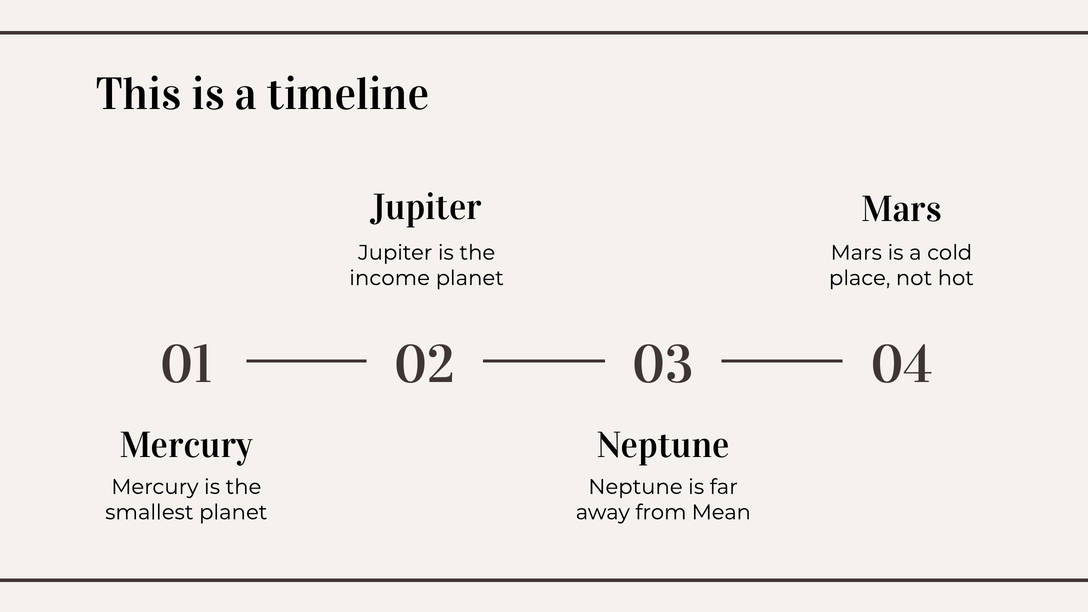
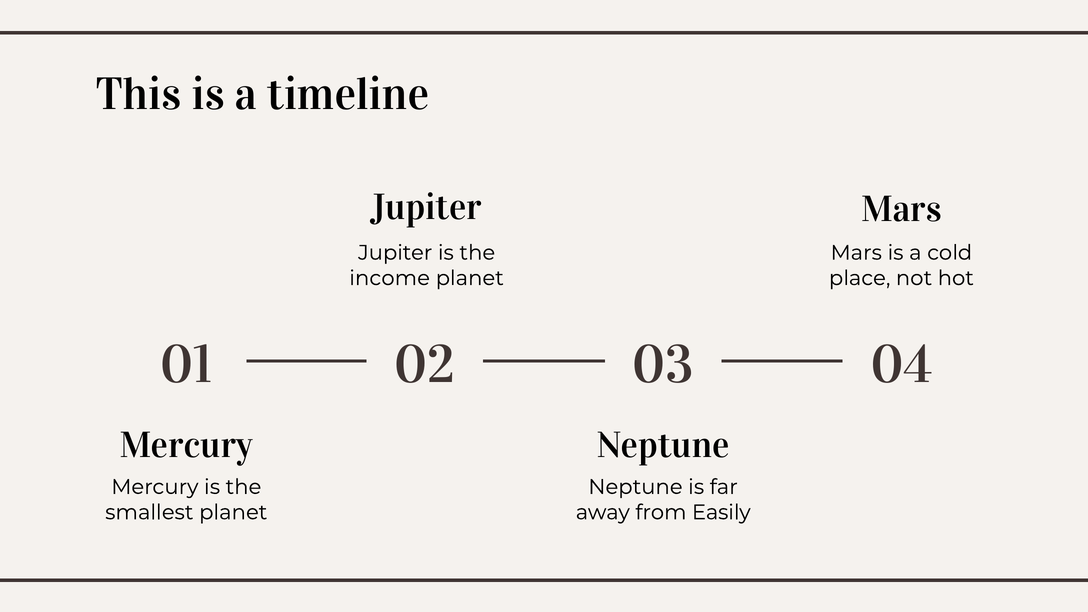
Mean: Mean -> Easily
